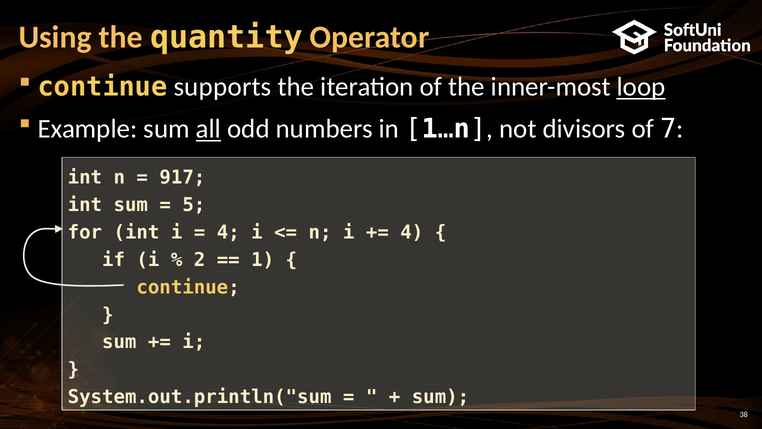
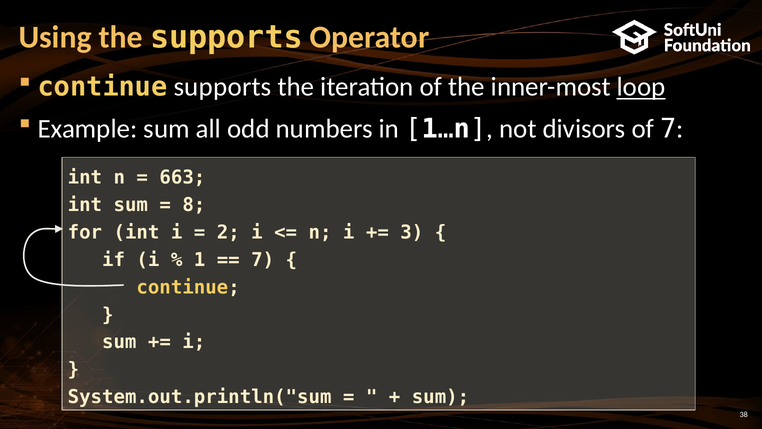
the quantity: quantity -> supports
all underline: present -> none
917: 917 -> 663
5: 5 -> 8
4 at (228, 232): 4 -> 2
4 at (412, 232): 4 -> 3
2: 2 -> 1
1 at (263, 260): 1 -> 7
